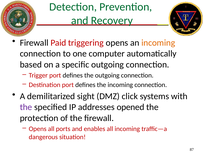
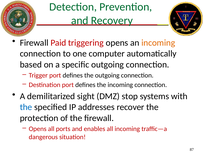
click: click -> stop
the at (26, 107) colour: purple -> blue
opened: opened -> recover
